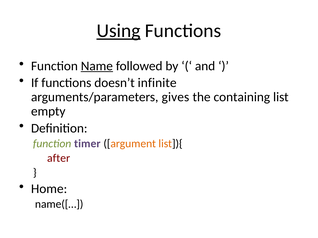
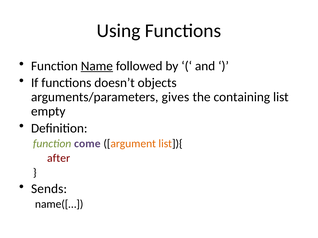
Using underline: present -> none
infinite: infinite -> objects
timer: timer -> come
Home: Home -> Sends
